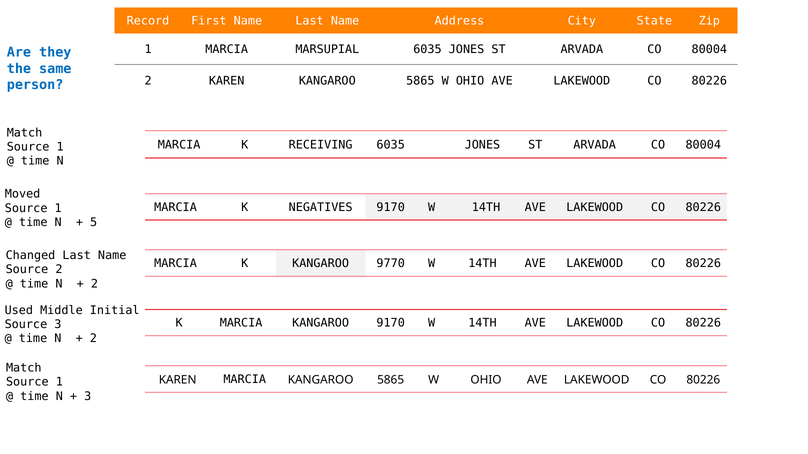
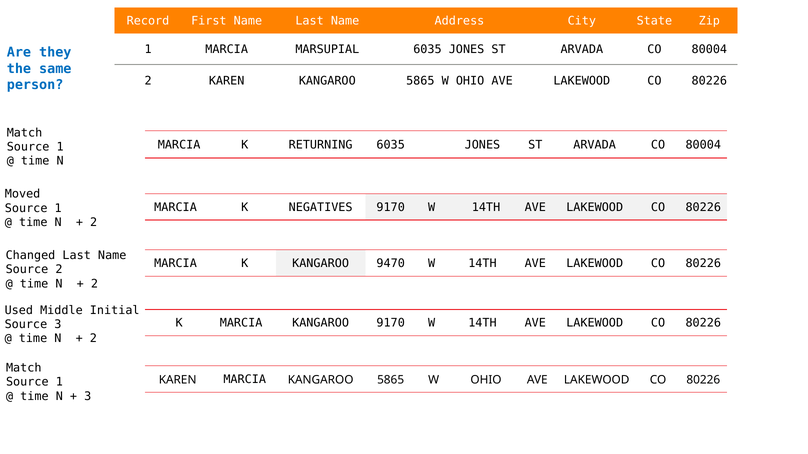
RECEIVING: RECEIVING -> RETURNING
5 at (94, 223): 5 -> 2
9770: 9770 -> 9470
